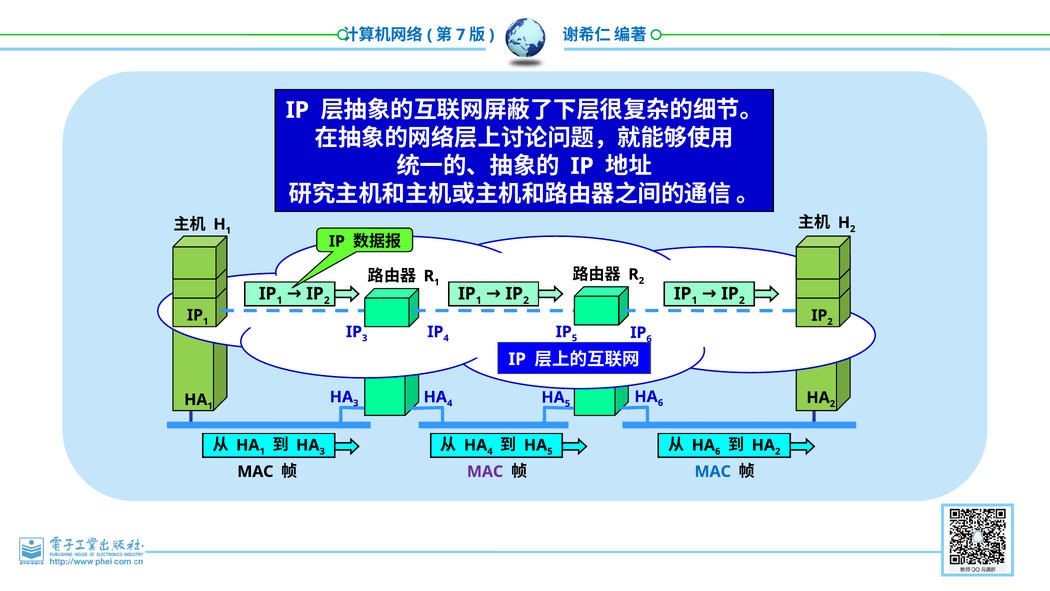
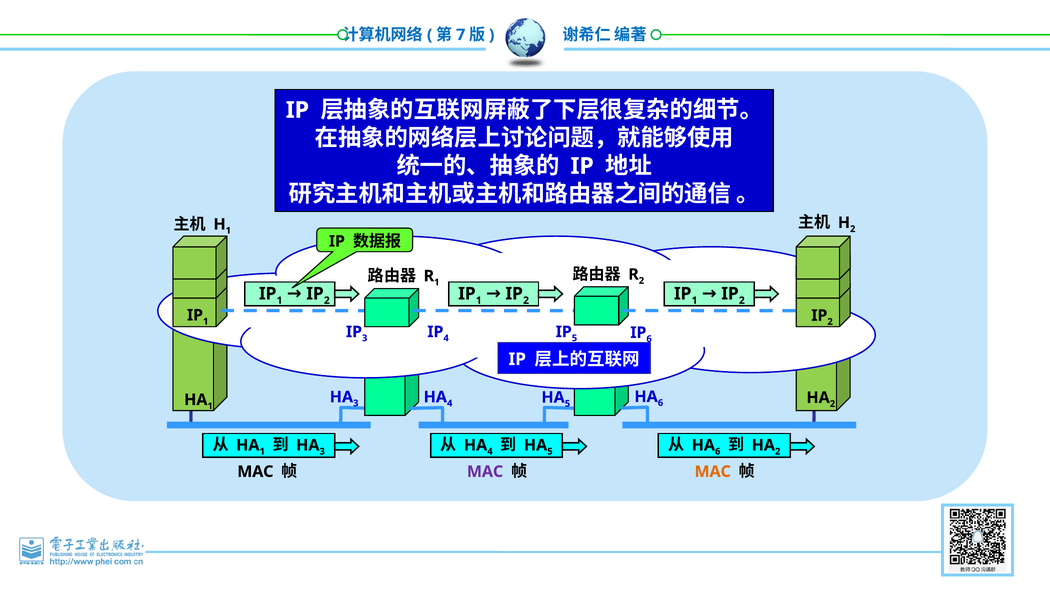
MAC at (713, 471) colour: blue -> orange
